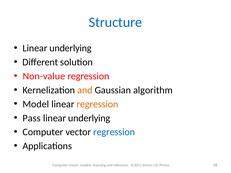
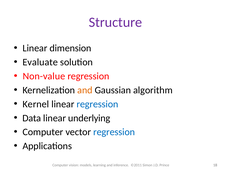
Structure colour: blue -> purple
underlying at (70, 48): underlying -> dimension
Different: Different -> Evaluate
Model: Model -> Kernel
regression at (97, 104) colour: orange -> blue
Pass: Pass -> Data
